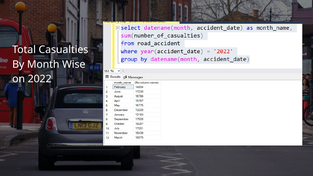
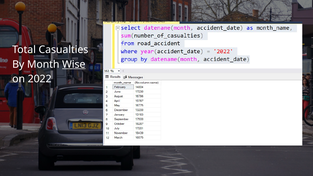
Wise underline: none -> present
